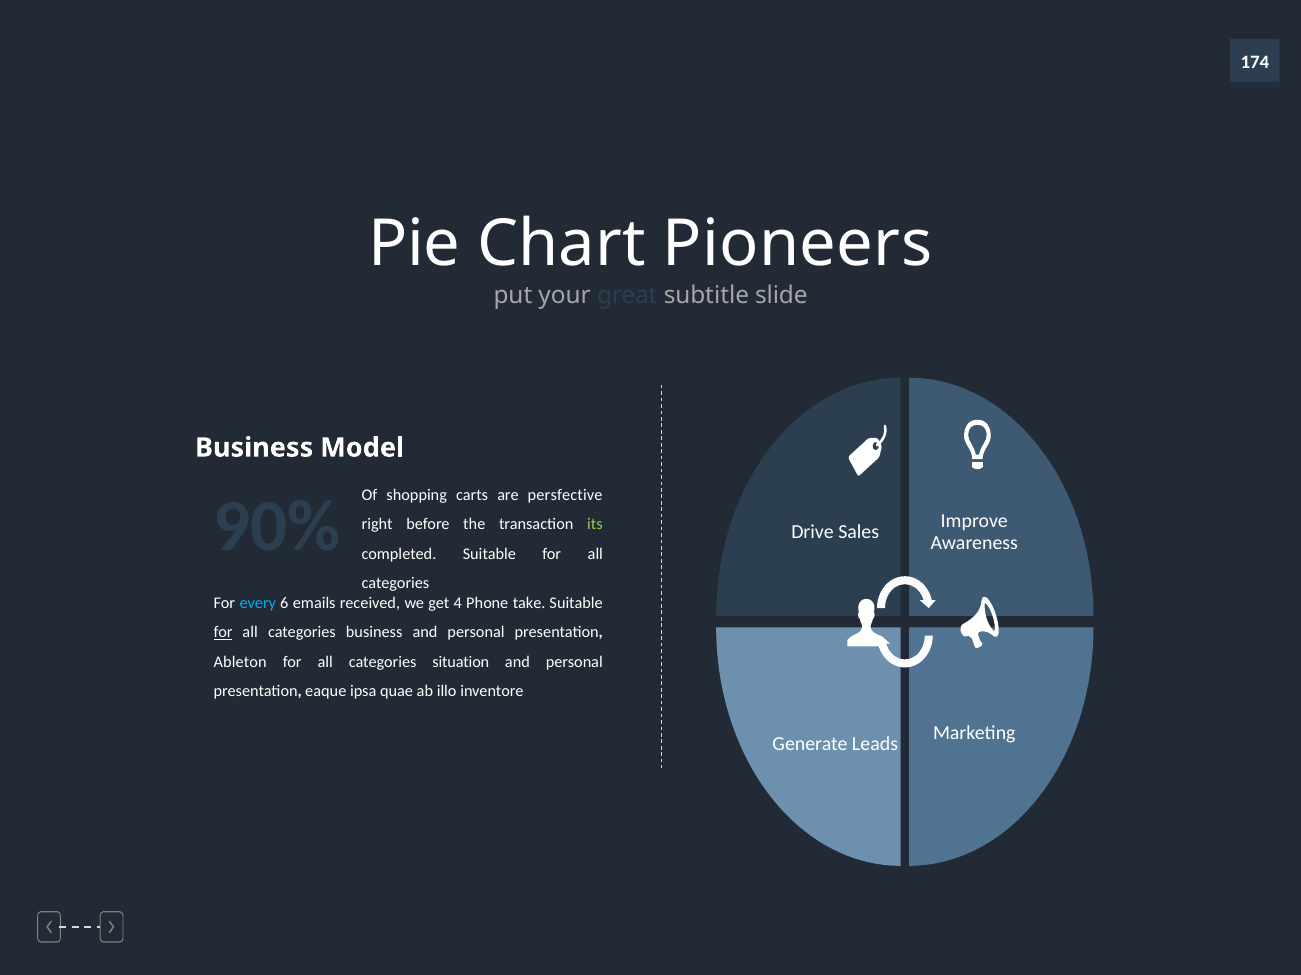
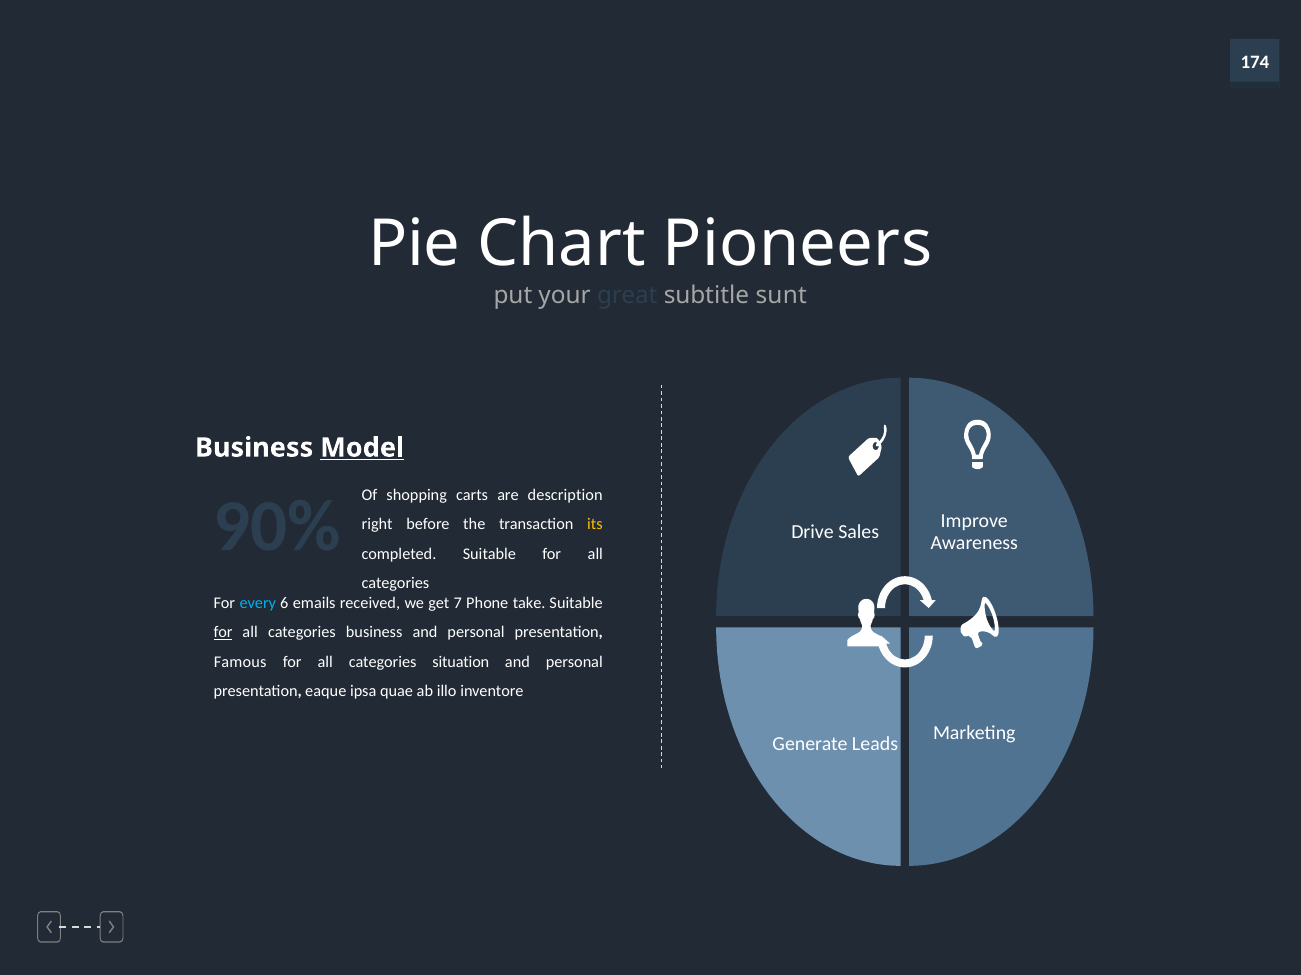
slide: slide -> sunt
Model underline: none -> present
persfective: persfective -> description
its colour: light green -> yellow
4: 4 -> 7
Ableton: Ableton -> Famous
